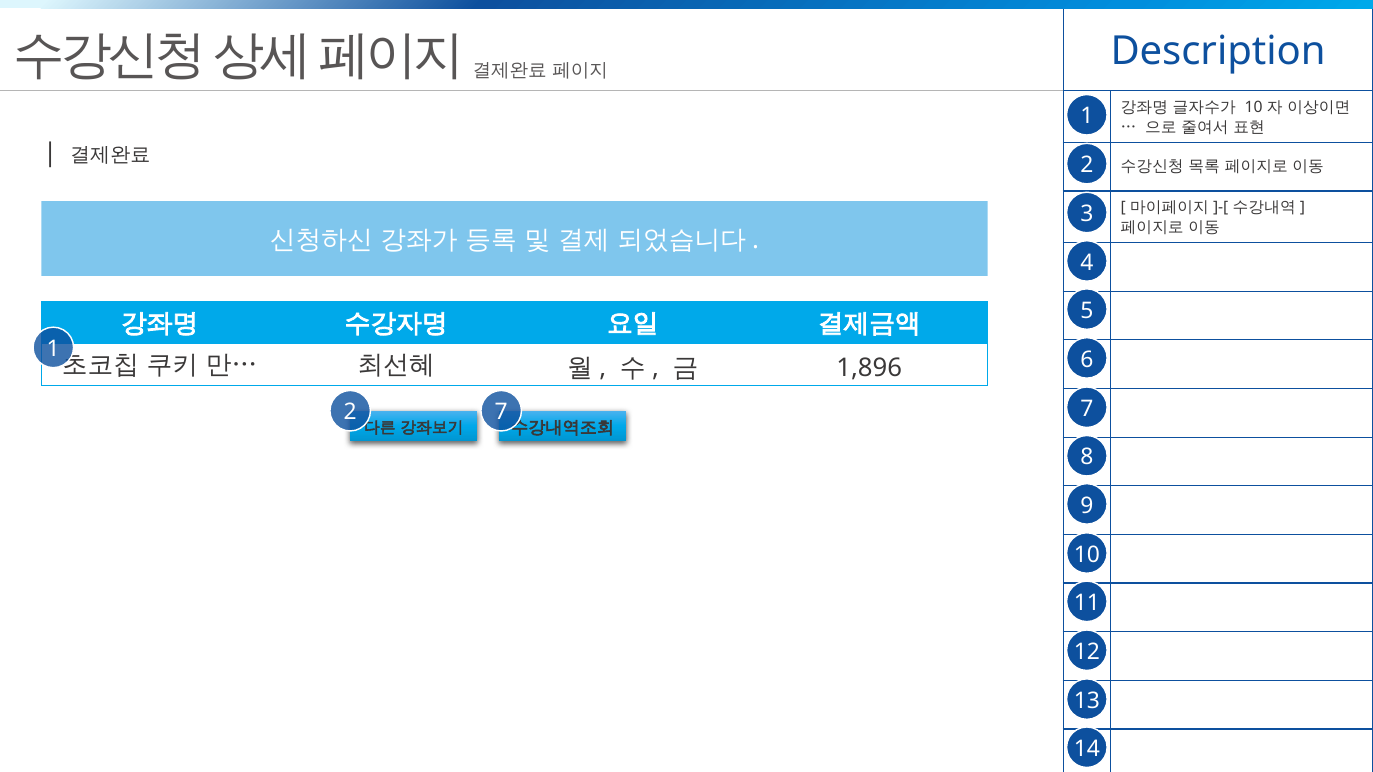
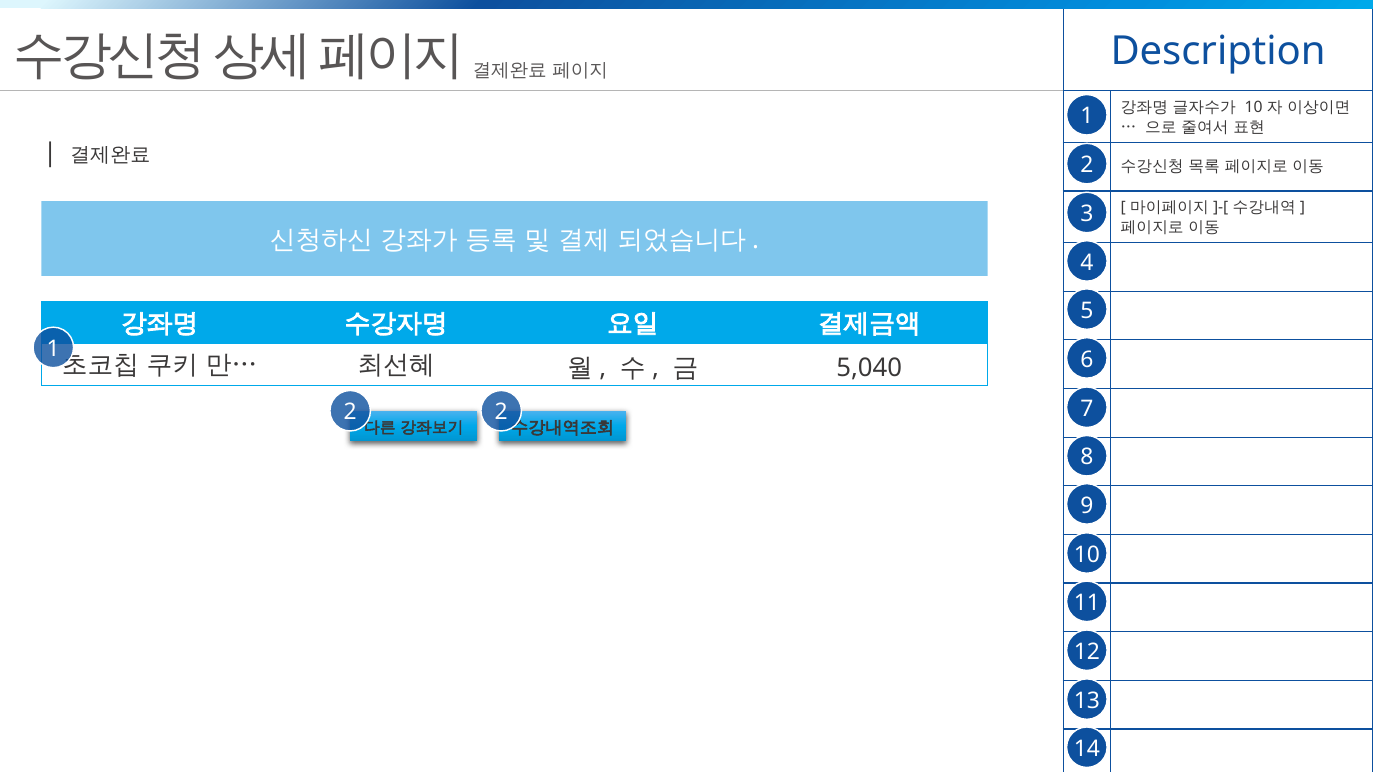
1,896: 1,896 -> 5,040
2 7: 7 -> 2
